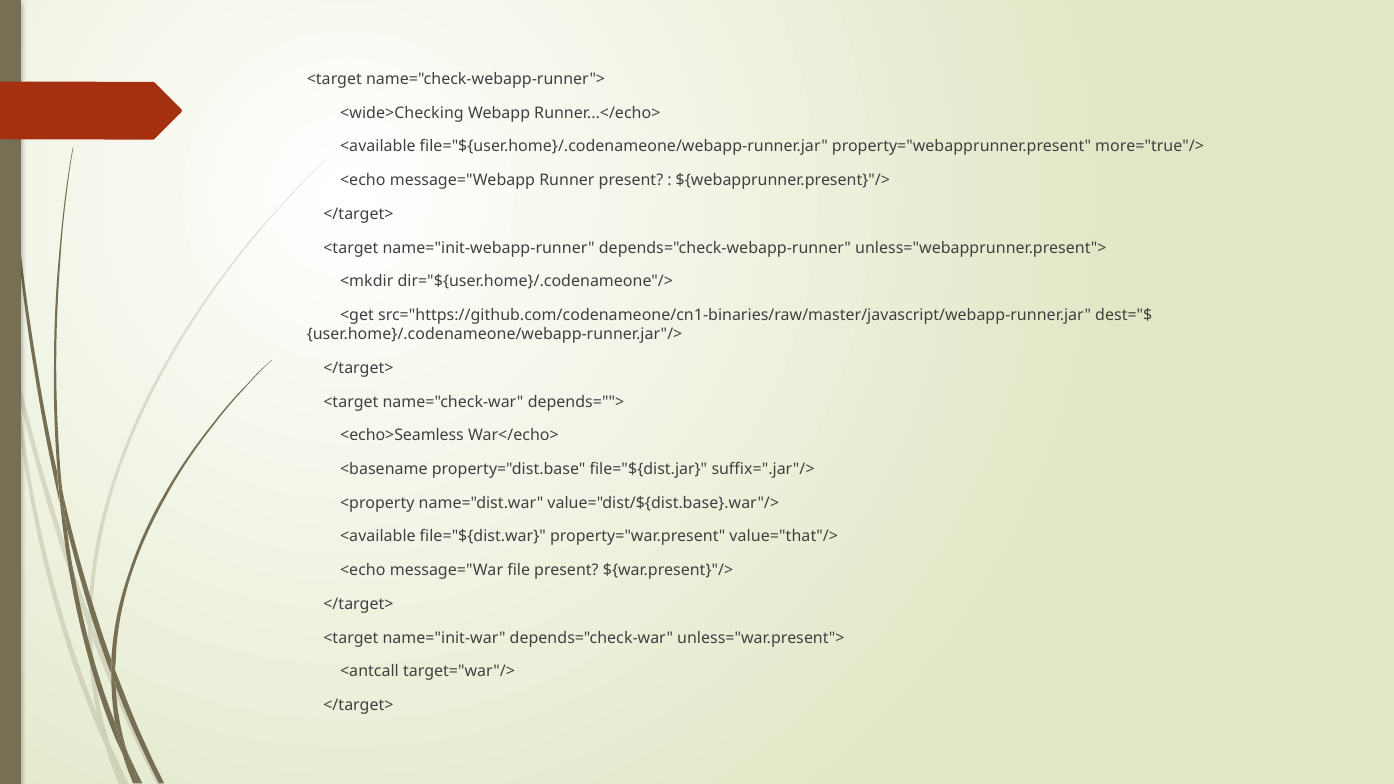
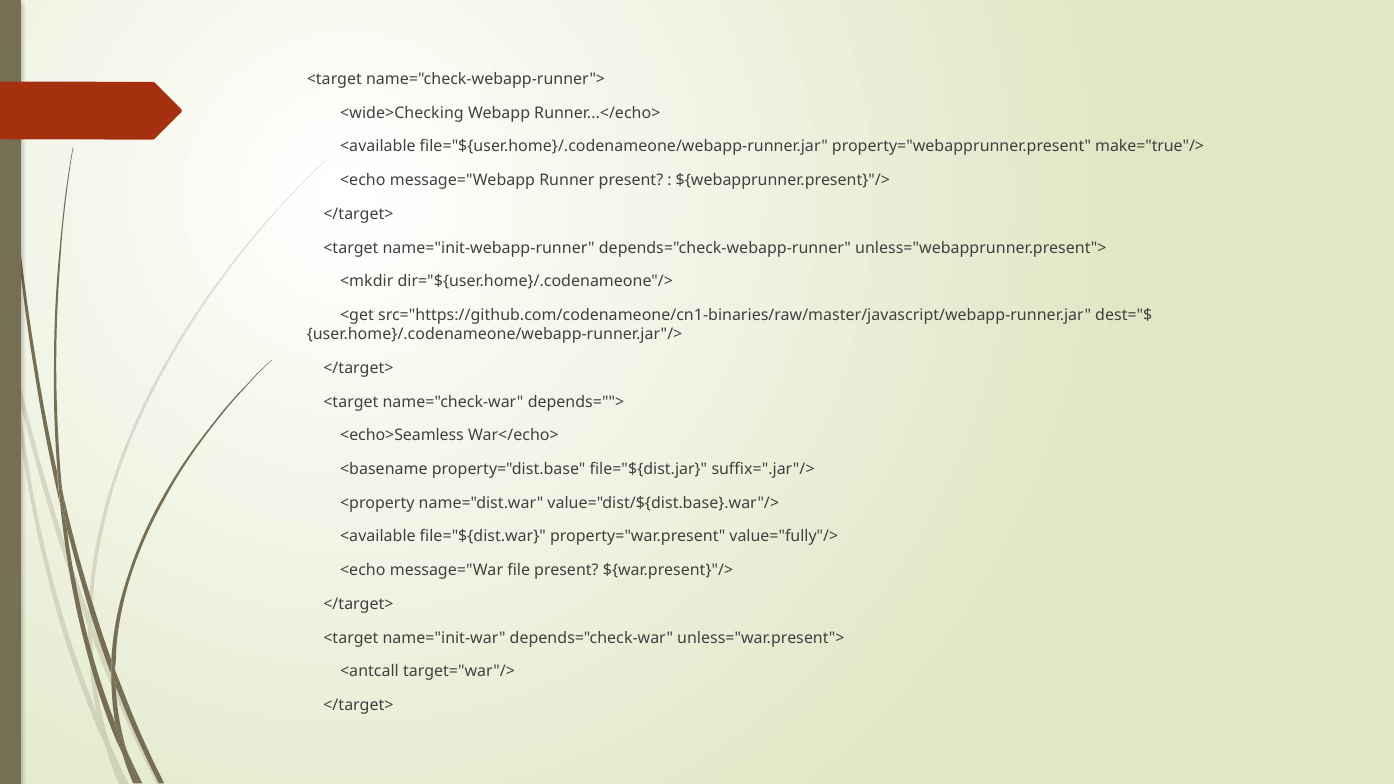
more="true"/>: more="true"/> -> make="true"/>
value="that"/>: value="that"/> -> value="fully"/>
